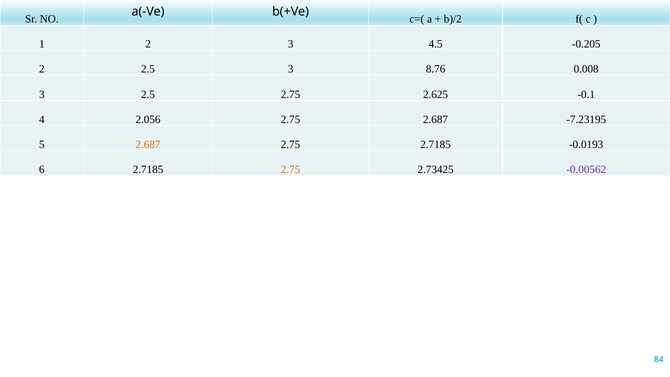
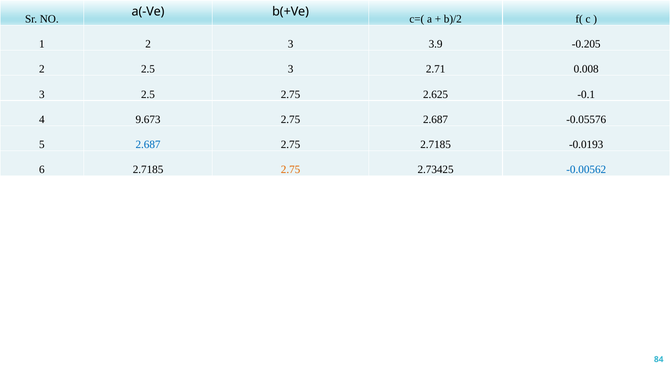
4.5: 4.5 -> 3.9
8.76: 8.76 -> 2.71
2.056: 2.056 -> 9.673
-7.23195: -7.23195 -> -0.05576
2.687 at (148, 145) colour: orange -> blue
-0.00562 colour: purple -> blue
